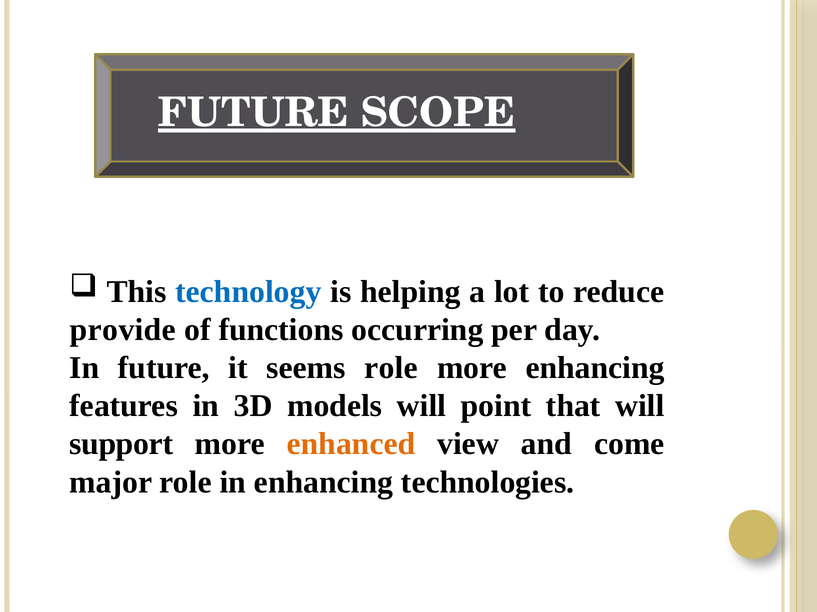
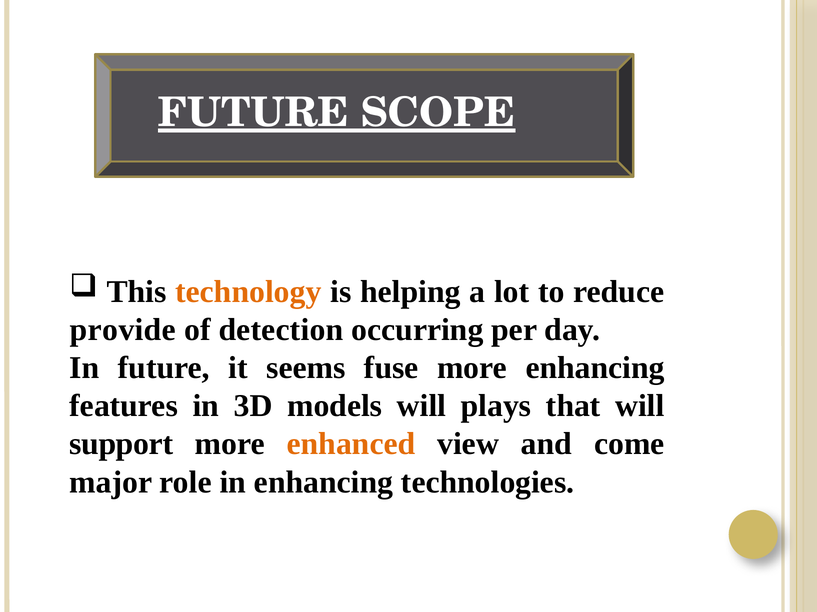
technology colour: blue -> orange
functions: functions -> detection
seems role: role -> fuse
point: point -> plays
